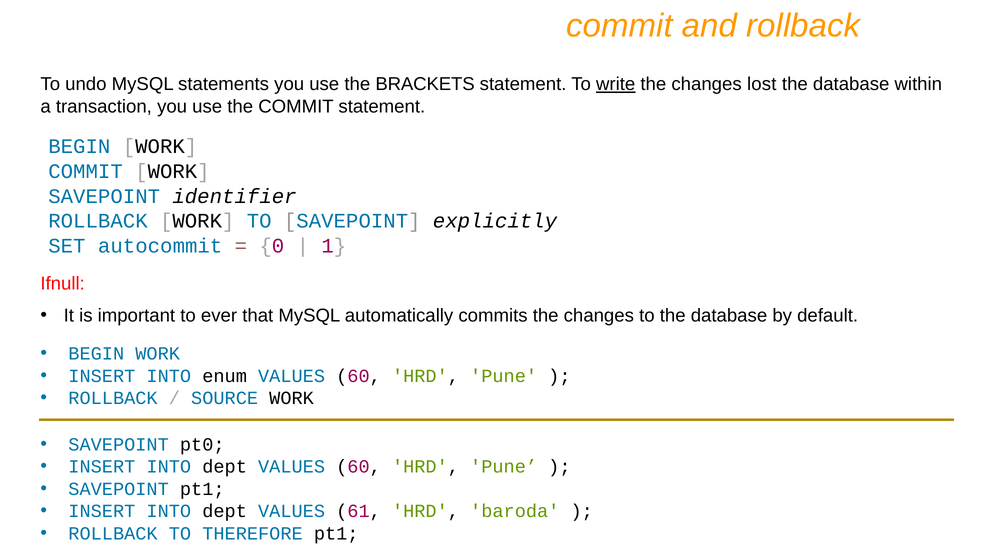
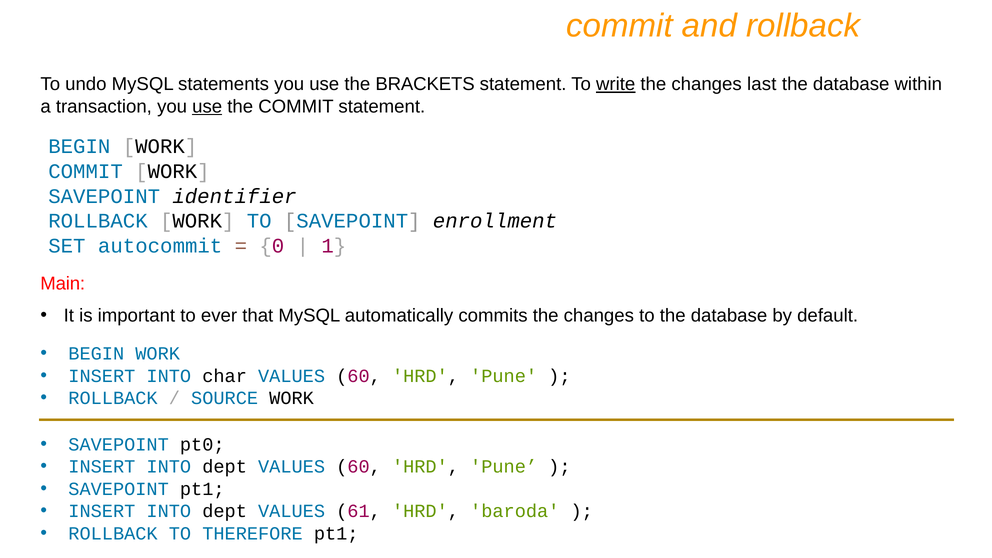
lost: lost -> last
use at (207, 107) underline: none -> present
explicitly: explicitly -> enrollment
Ifnull: Ifnull -> Main
enum: enum -> char
